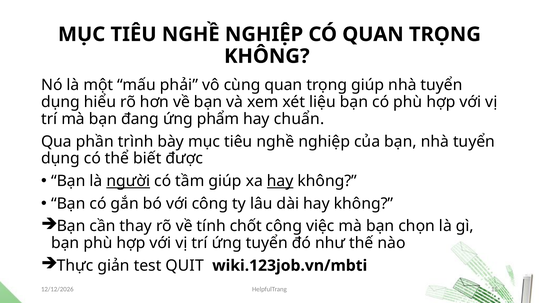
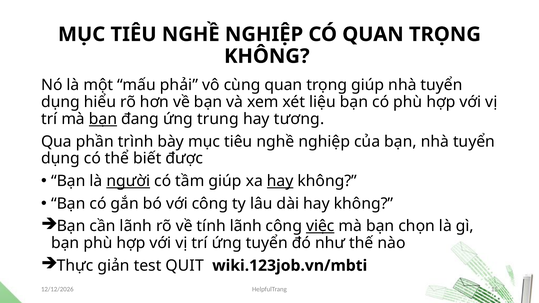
bạn at (103, 119) underline: none -> present
phẩm: phẩm -> trung
chuẩn: chuẩn -> tương
cần thay: thay -> lãnh
tính chốt: chốt -> lãnh
việc underline: none -> present
